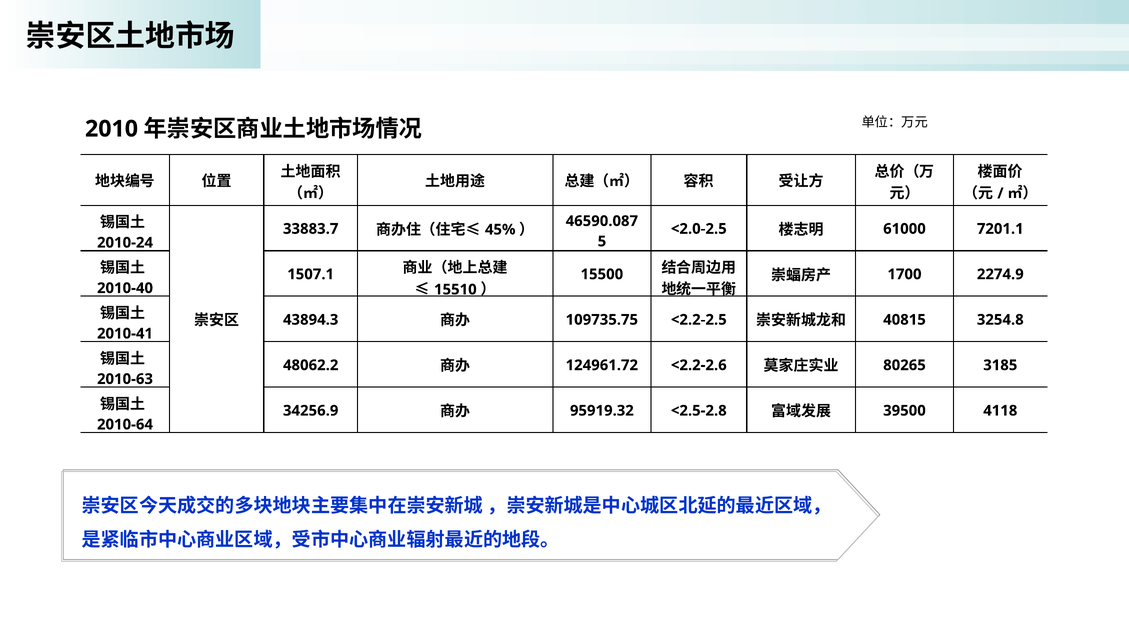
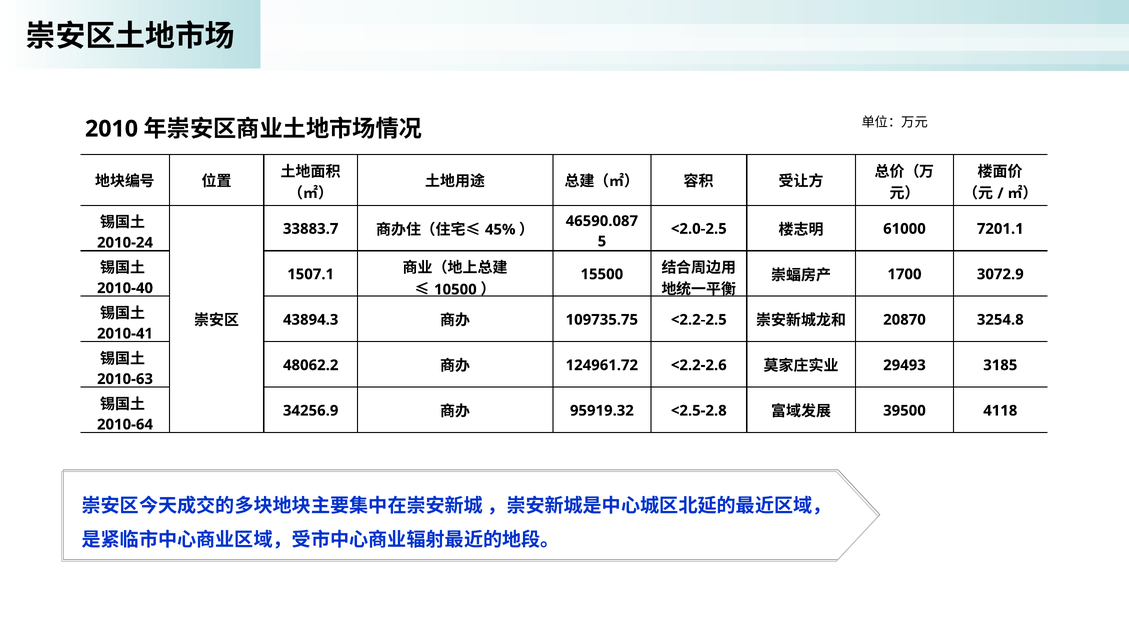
2274.9: 2274.9 -> 3072.9
15510: 15510 -> 10500
40815: 40815 -> 20870
80265: 80265 -> 29493
